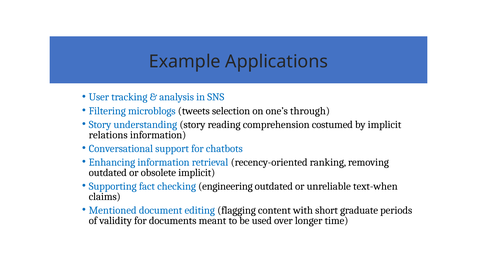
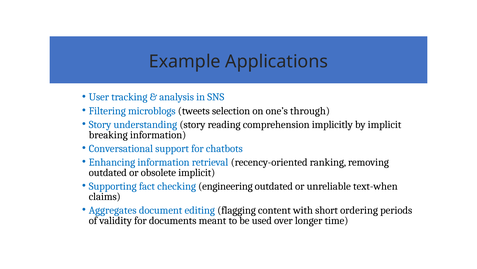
costumed: costumed -> implicitly
relations: relations -> breaking
Mentioned: Mentioned -> Aggregates
graduate: graduate -> ordering
